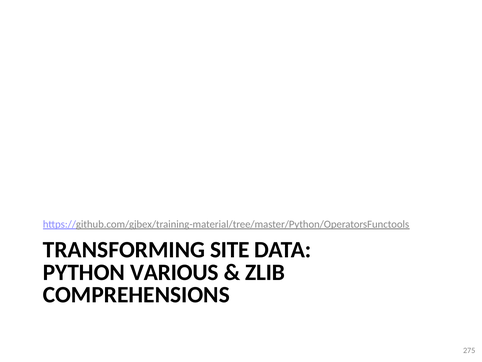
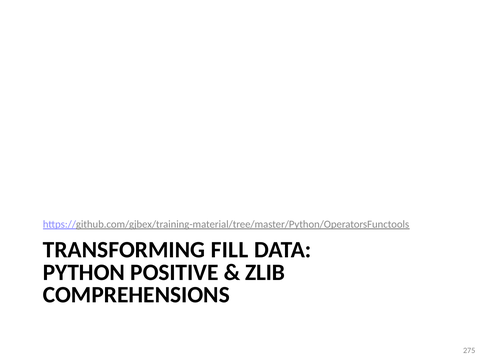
SITE: SITE -> FILL
VARIOUS: VARIOUS -> POSITIVE
